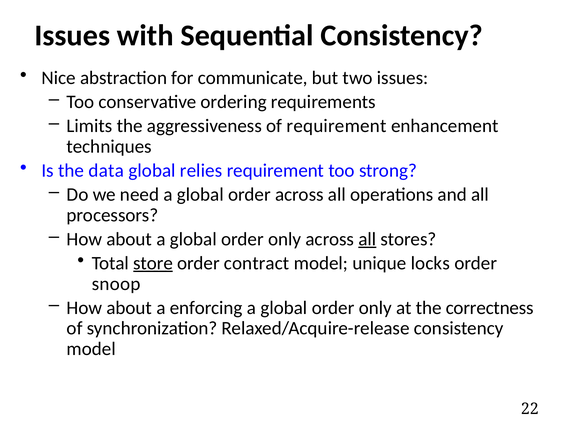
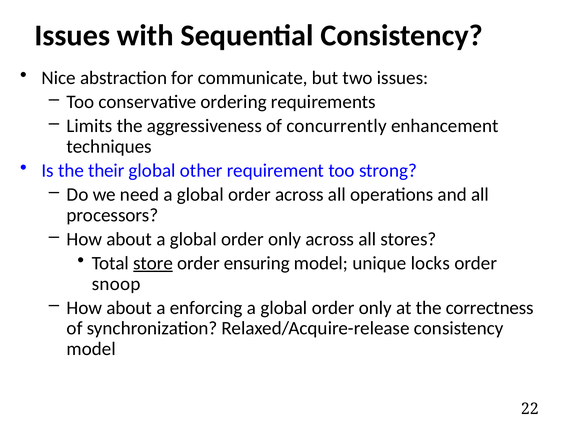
of requirement: requirement -> concurrently
data: data -> their
relies: relies -> other
all at (367, 240) underline: present -> none
contract: contract -> ensuring
